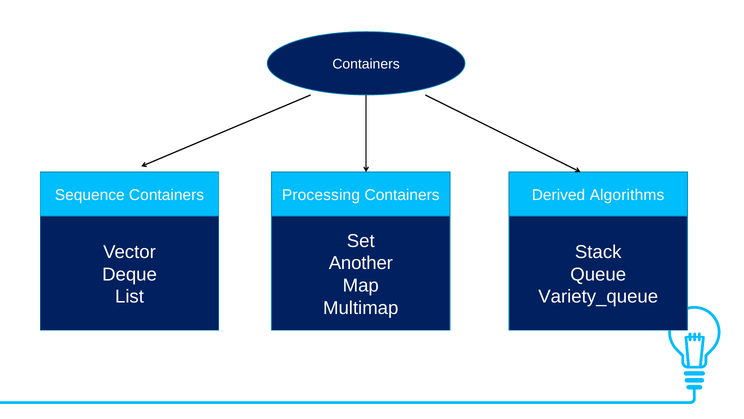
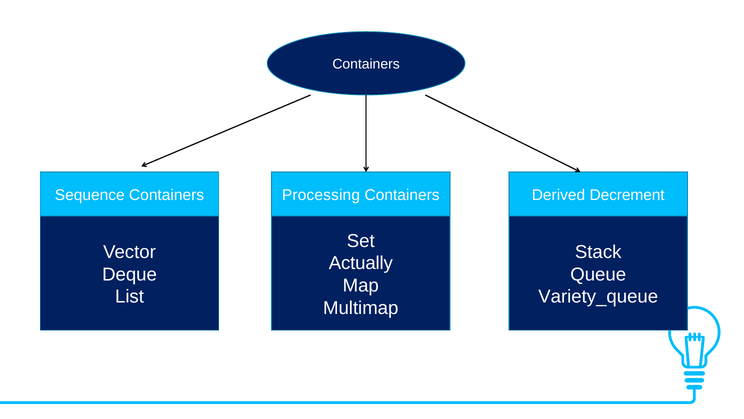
Algorithms: Algorithms -> Decrement
Another: Another -> Actually
